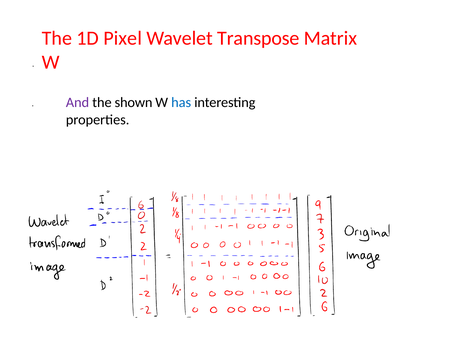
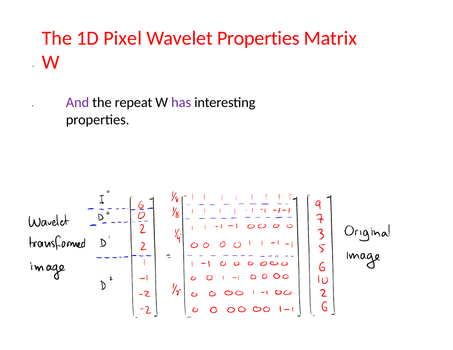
Wavelet Transpose: Transpose -> Properties
shown: shown -> repeat
has colour: blue -> purple
